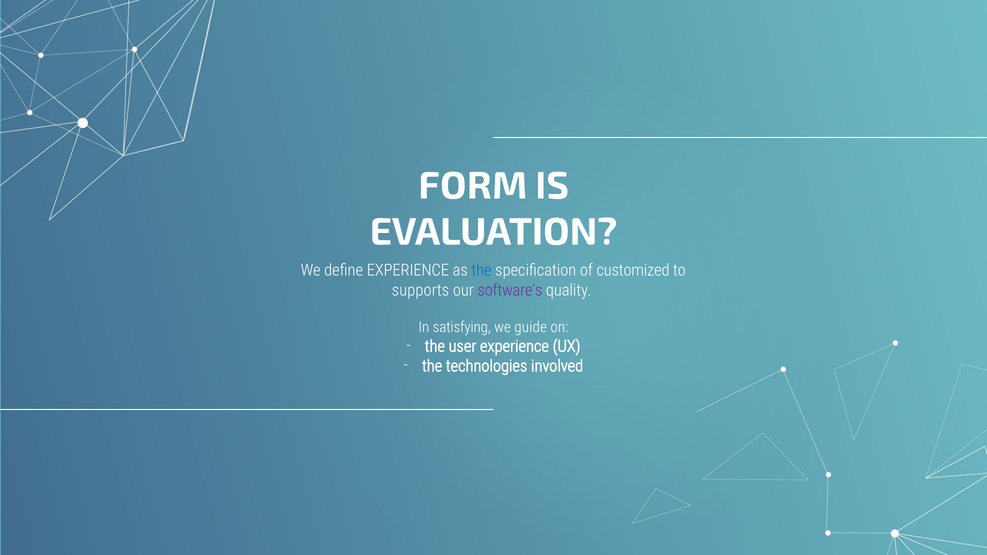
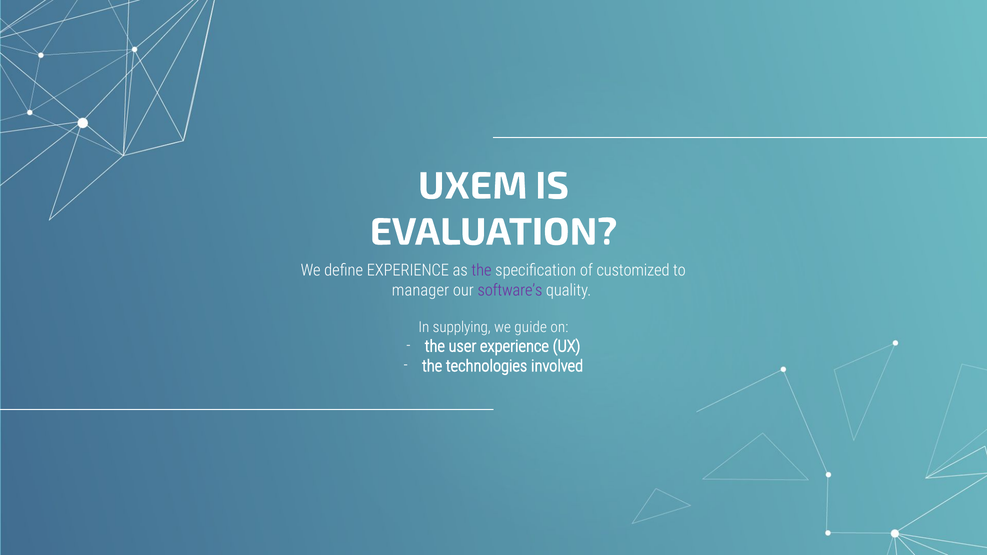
FORM: FORM -> UXEM
the at (482, 271) colour: blue -> purple
supports: supports -> manager
satisfying: satisfying -> supplying
